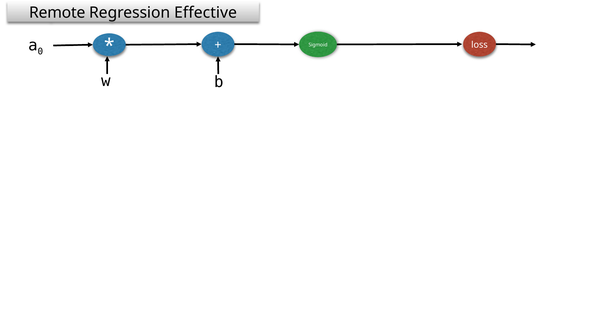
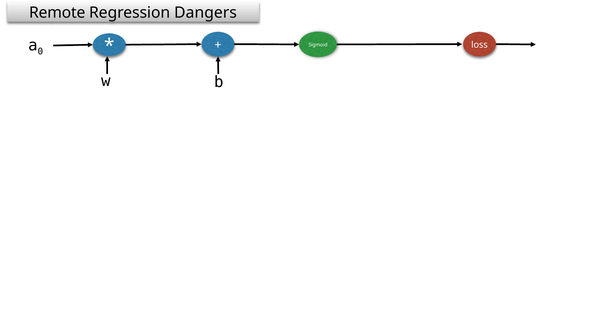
Effective: Effective -> Dangers
